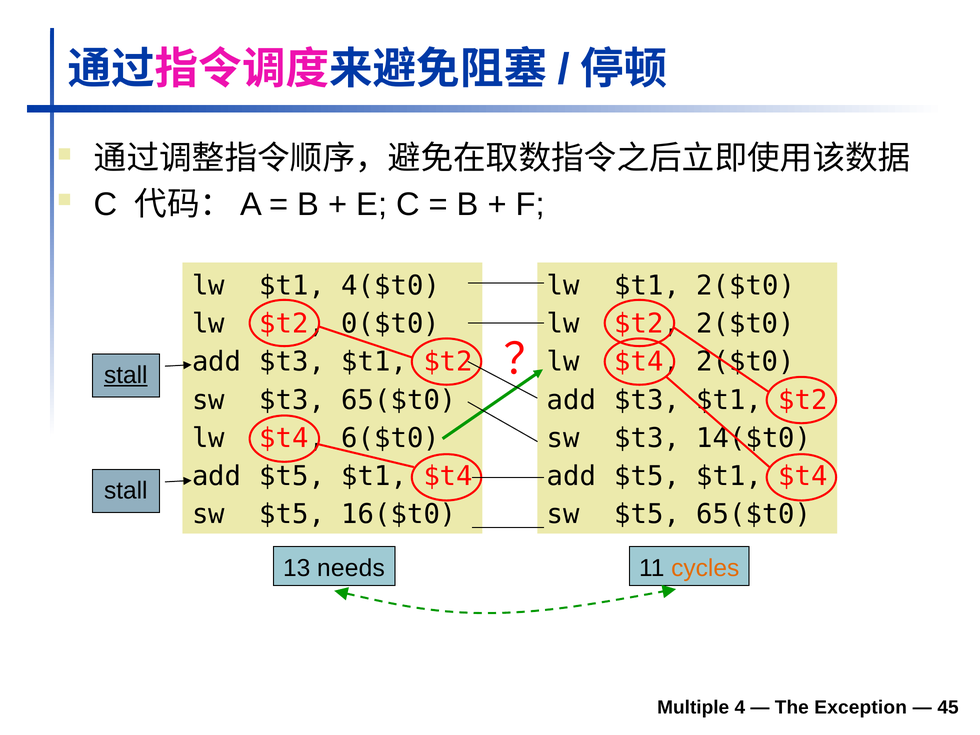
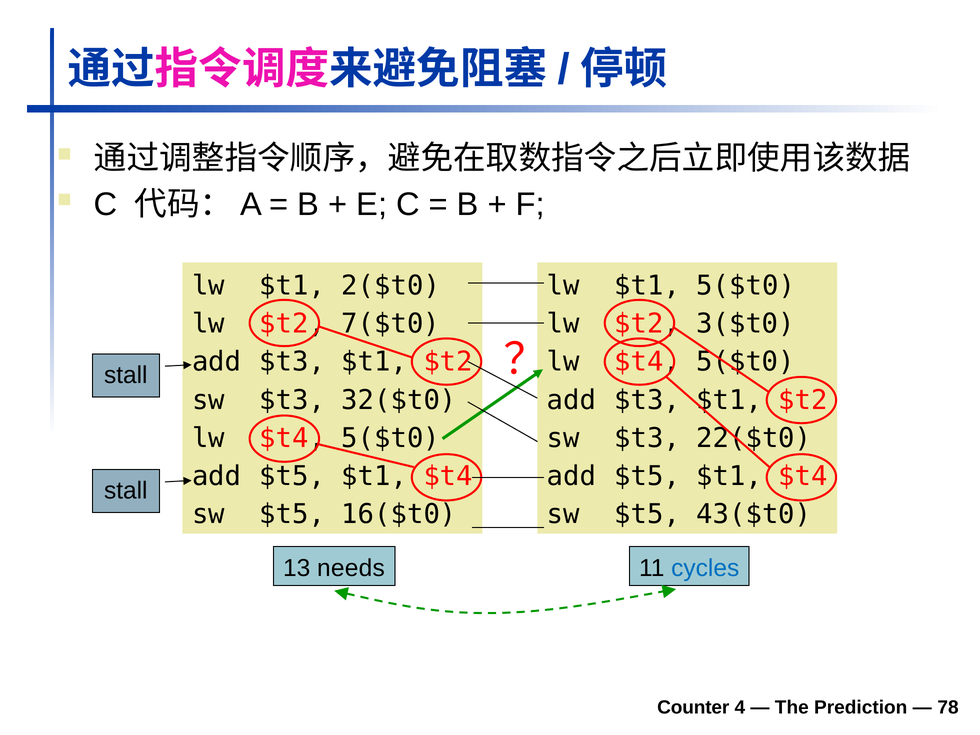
4($t0: 4($t0 -> 2($t0
$t1 2($t0: 2($t0 -> 5($t0
0($t0: 0($t0 -> 7($t0
$t2 2($t0: 2($t0 -> 3($t0
2($t0 at (746, 362): 2($t0 -> 5($t0
stall at (126, 375) underline: present -> none
$t3 65($t0: 65($t0 -> 32($t0
6($t0 at (391, 438): 6($t0 -> 5($t0
14($t0: 14($t0 -> 22($t0
$t5 65($t0: 65($t0 -> 43($t0
cycles colour: orange -> blue
Multiple: Multiple -> Counter
Exception: Exception -> Prediction
45: 45 -> 78
